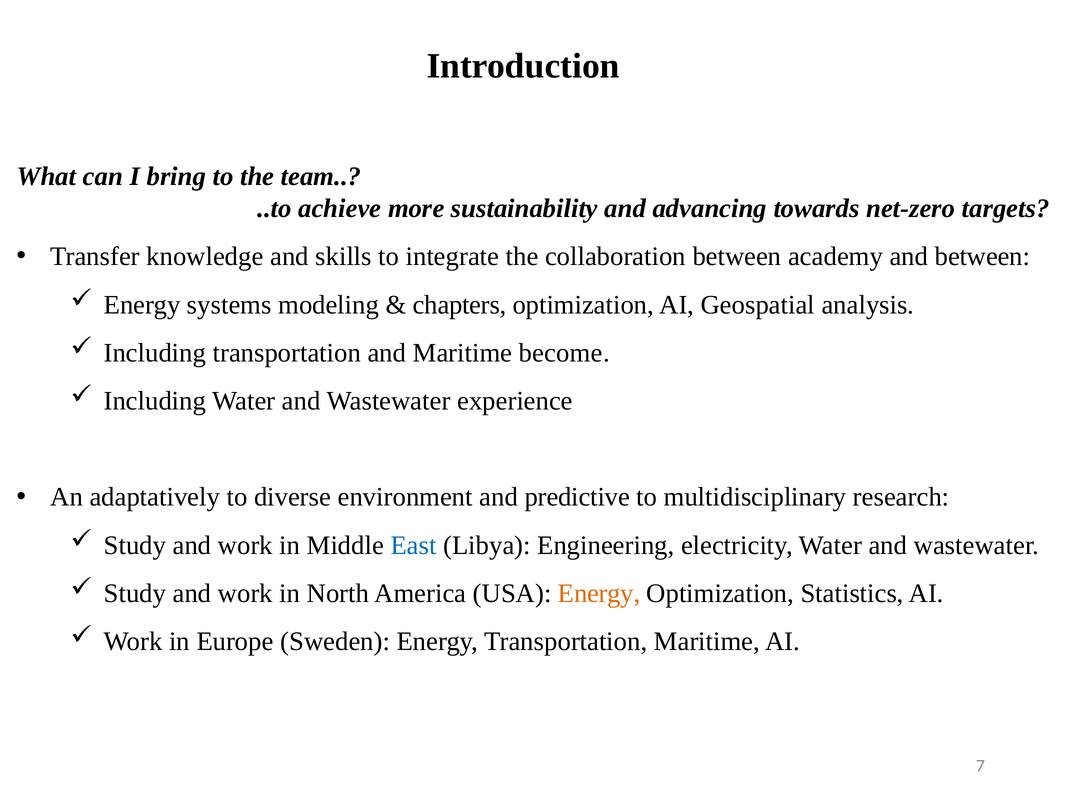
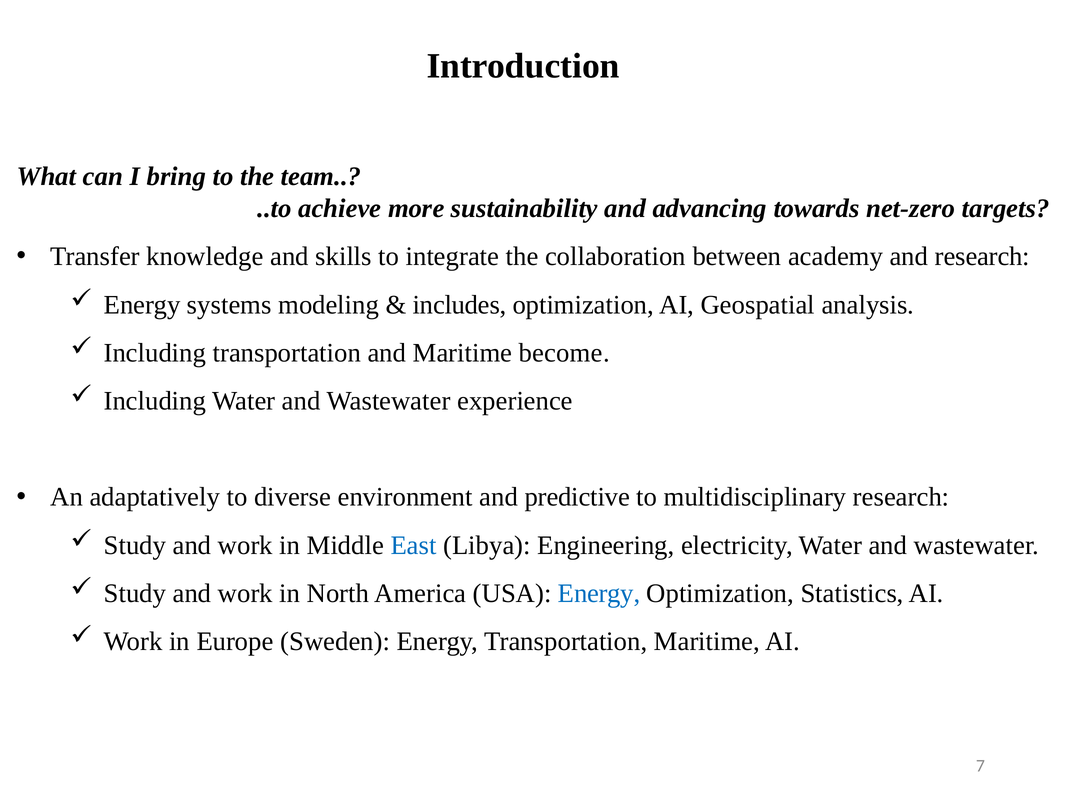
and between: between -> research
chapters: chapters -> includes
Energy at (599, 593) colour: orange -> blue
